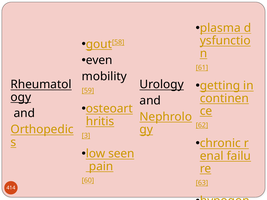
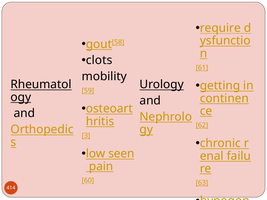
plasma: plasma -> require
even: even -> clots
